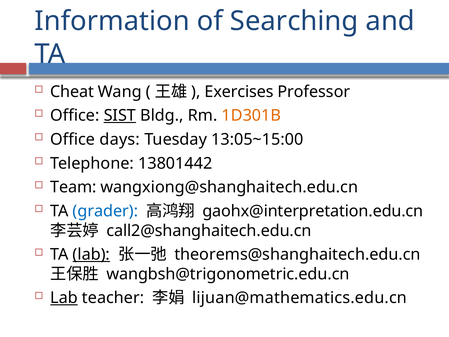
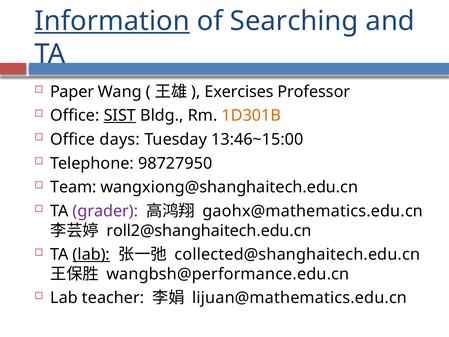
Information underline: none -> present
Cheat: Cheat -> Paper
13:05~15:00: 13:05~15:00 -> 13:46~15:00
13801442: 13801442 -> 98727950
grader colour: blue -> purple
gaohx@interpretation.edu.cn: gaohx@interpretation.edu.cn -> gaohx@mathematics.edu.cn
call2@shanghaitech.edu.cn: call2@shanghaitech.edu.cn -> roll2@shanghaitech.edu.cn
theorems@shanghaitech.edu.cn: theorems@shanghaitech.edu.cn -> collected@shanghaitech.edu.cn
wangbsh@trigonometric.edu.cn: wangbsh@trigonometric.edu.cn -> wangbsh@performance.edu.cn
Lab at (64, 298) underline: present -> none
